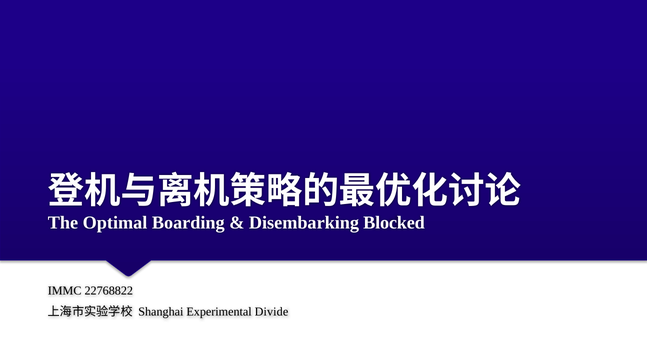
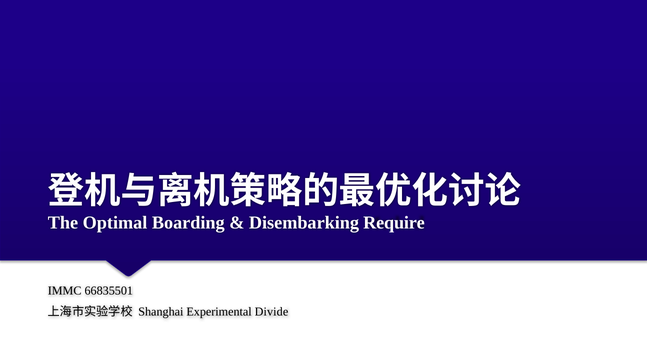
Blocked: Blocked -> Require
22768822: 22768822 -> 66835501
